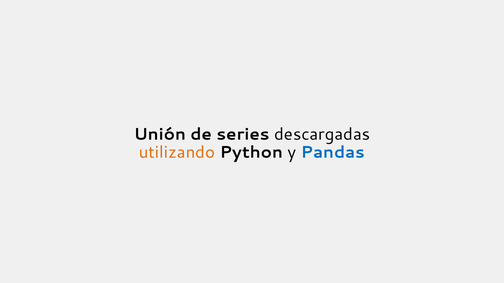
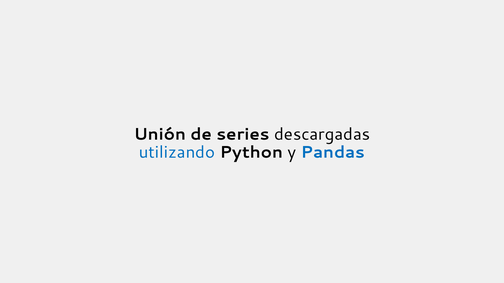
utilizando colour: orange -> blue
